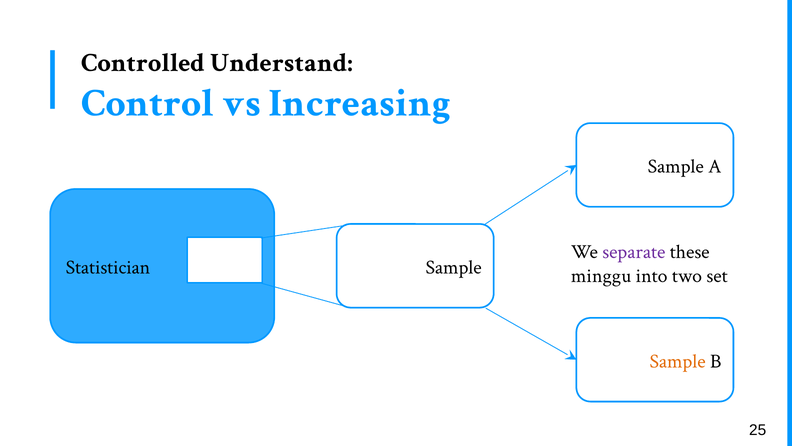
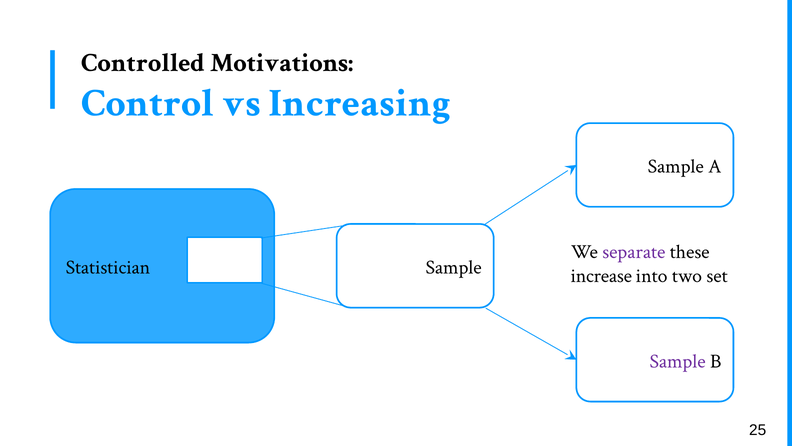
Understand: Understand -> Motivations
minggu: minggu -> increase
Sample at (678, 361) colour: orange -> purple
